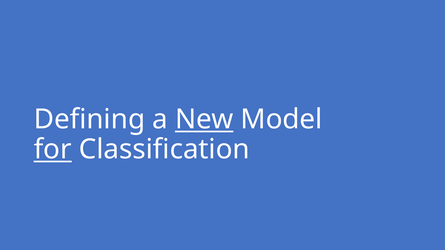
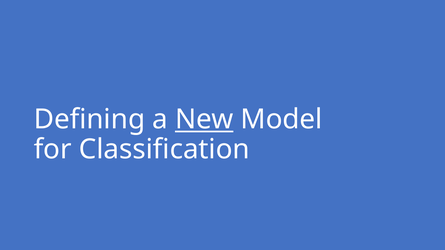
for underline: present -> none
